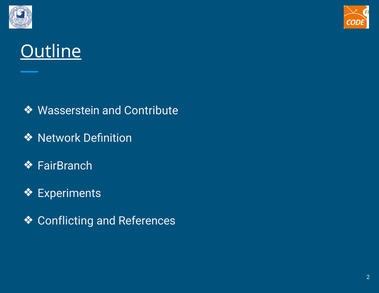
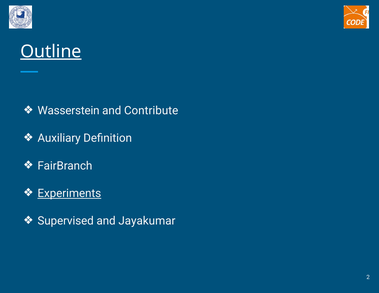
Network: Network -> Auxiliary
Experiments underline: none -> present
Conflicting: Conflicting -> Supervised
References: References -> Jayakumar
